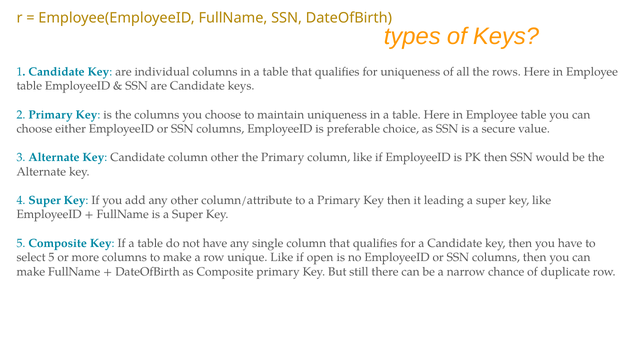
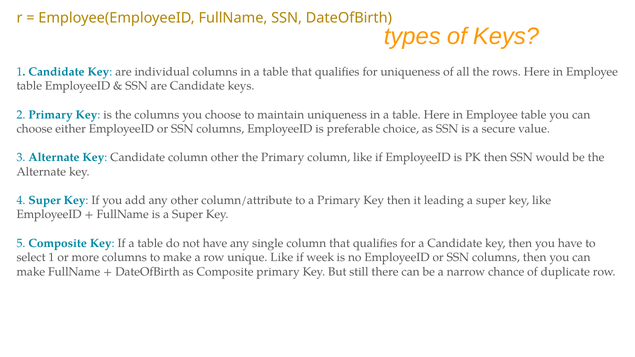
select 5: 5 -> 1
open: open -> week
